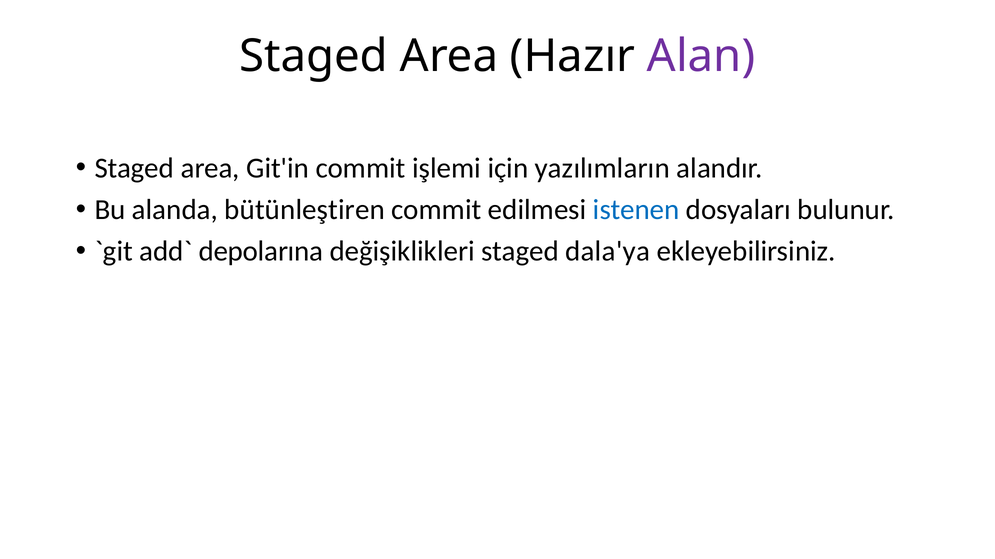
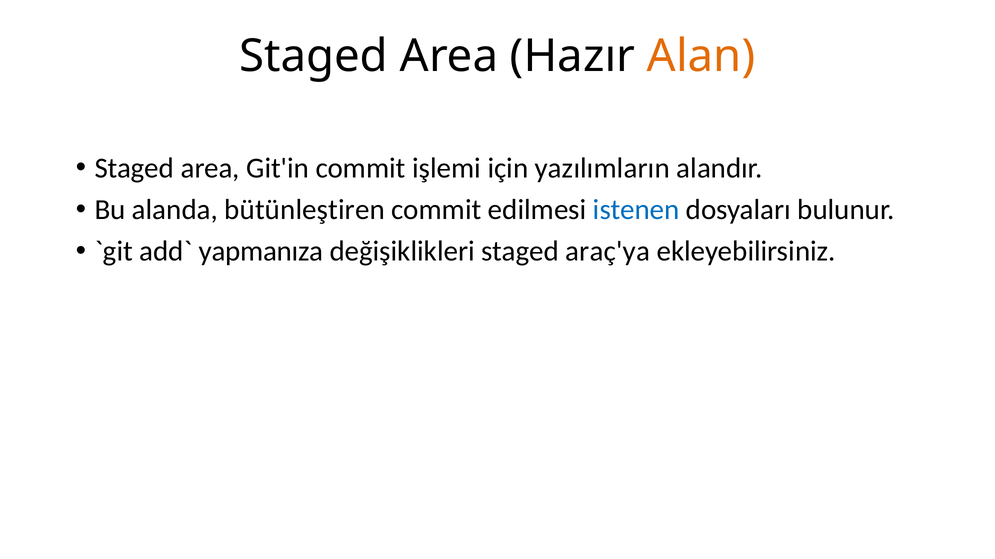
Alan colour: purple -> orange
depolarına: depolarına -> yapmanıza
dala'ya: dala'ya -> araç'ya
